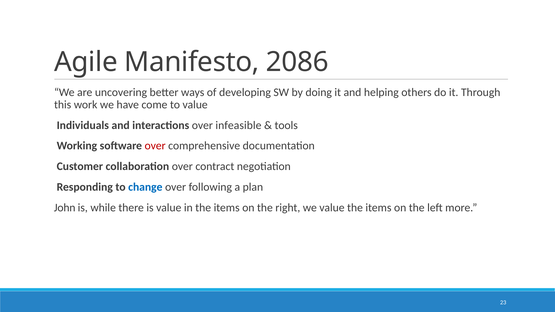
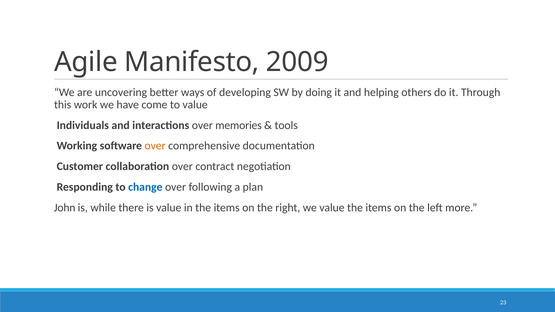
2086: 2086 -> 2009
infeasible: infeasible -> memories
over at (155, 146) colour: red -> orange
